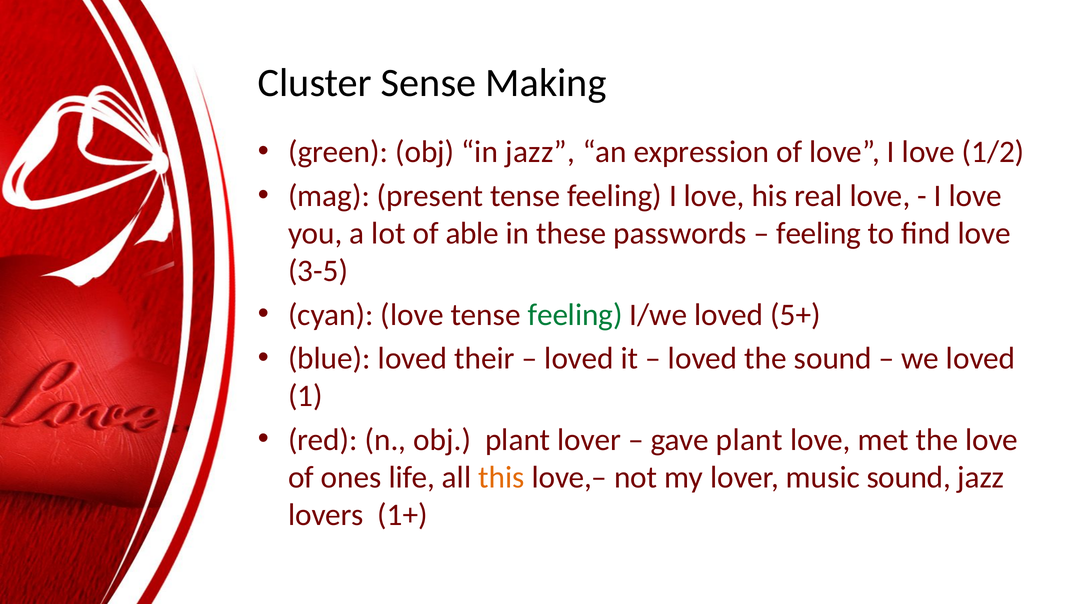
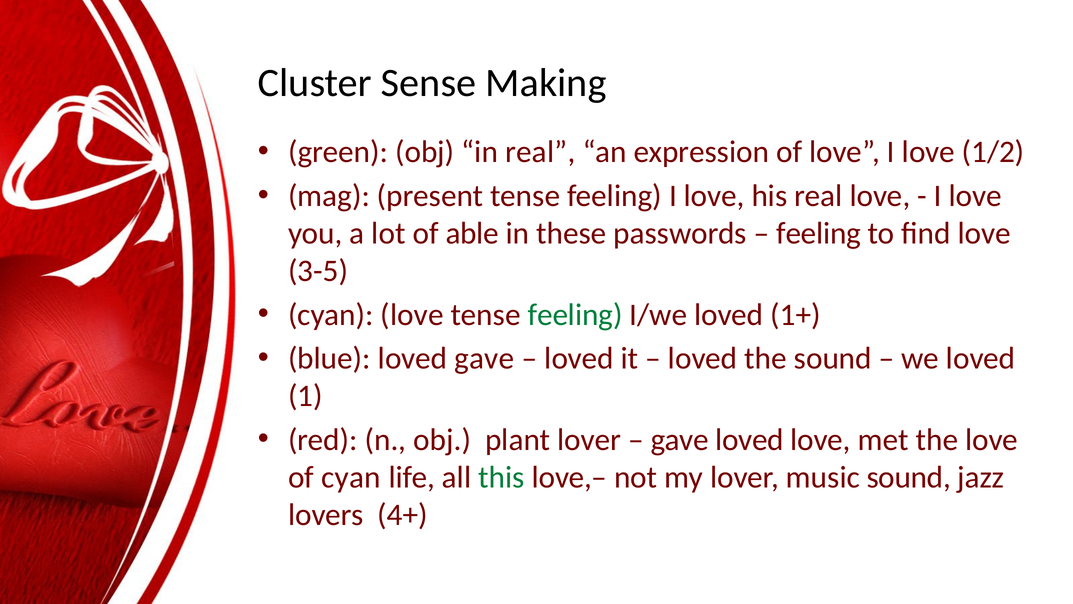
in jazz: jazz -> real
5+: 5+ -> 1+
loved their: their -> gave
gave plant: plant -> loved
of ones: ones -> cyan
this colour: orange -> green
1+: 1+ -> 4+
